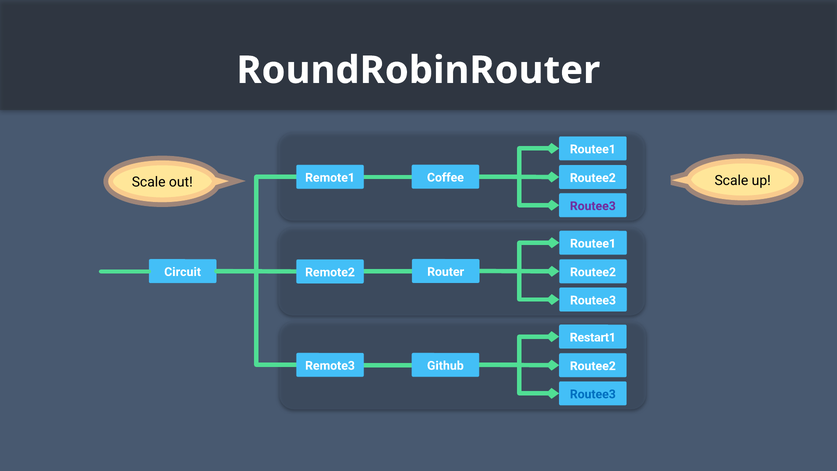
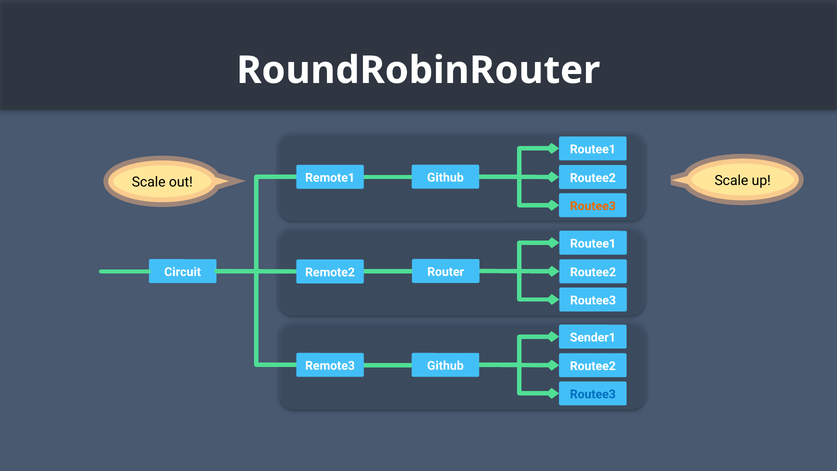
Coffee at (445, 177): Coffee -> Github
Routee3 at (593, 206) colour: purple -> orange
Restart1: Restart1 -> Sender1
